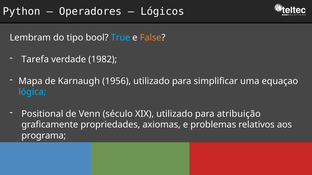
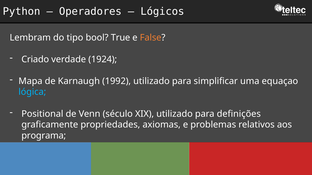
True colour: light blue -> white
Tarefa: Tarefa -> Criado
1982: 1982 -> 1924
1956: 1956 -> 1992
atribuição: atribuição -> definições
